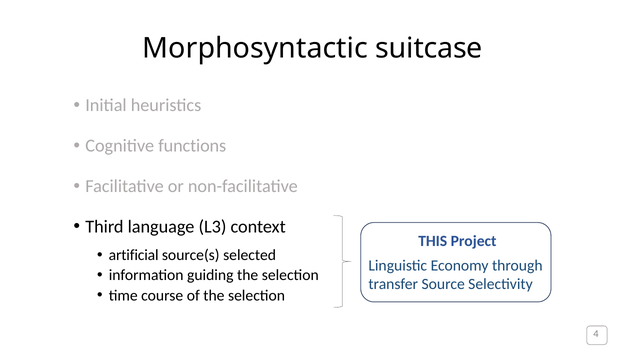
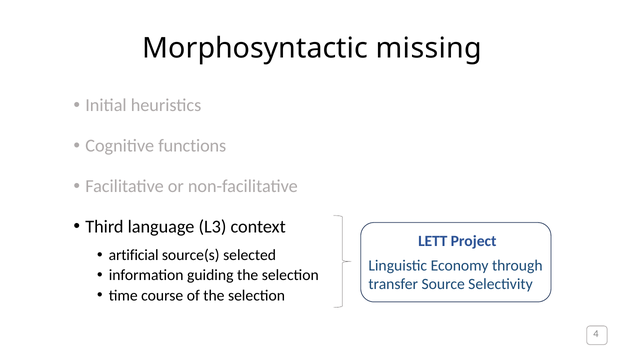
suitcase: suitcase -> missing
THIS: THIS -> LETT
